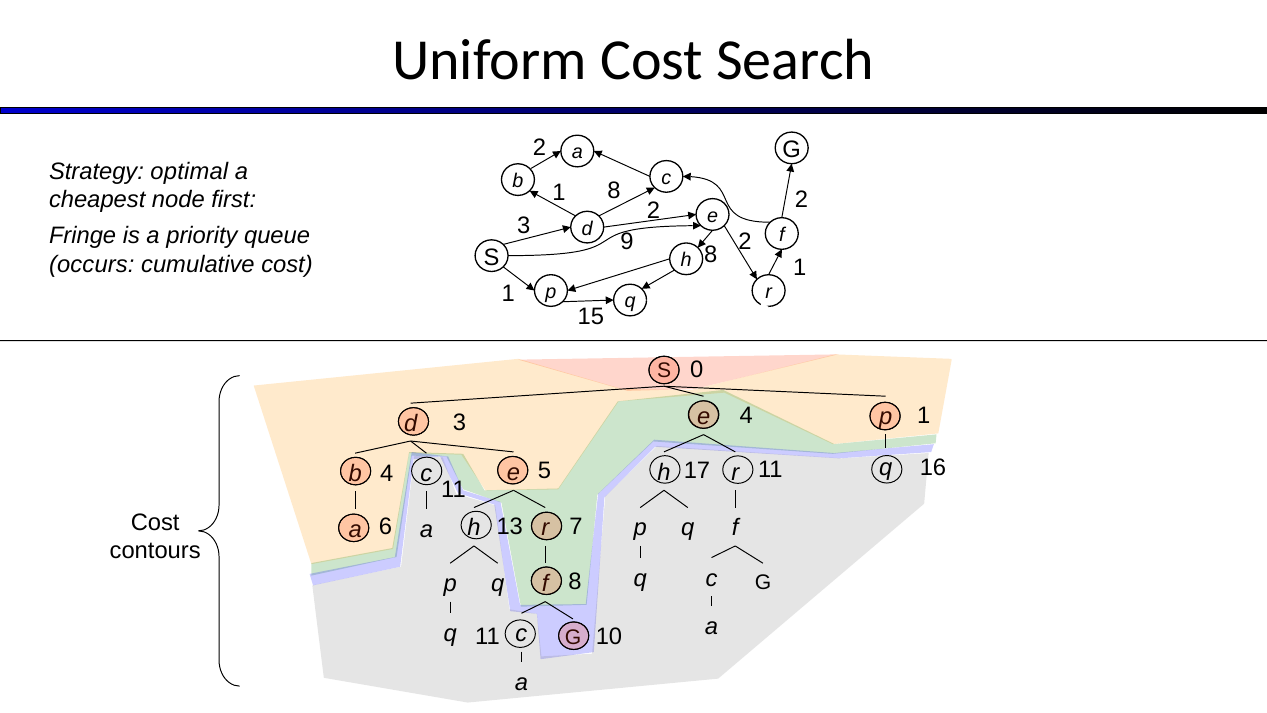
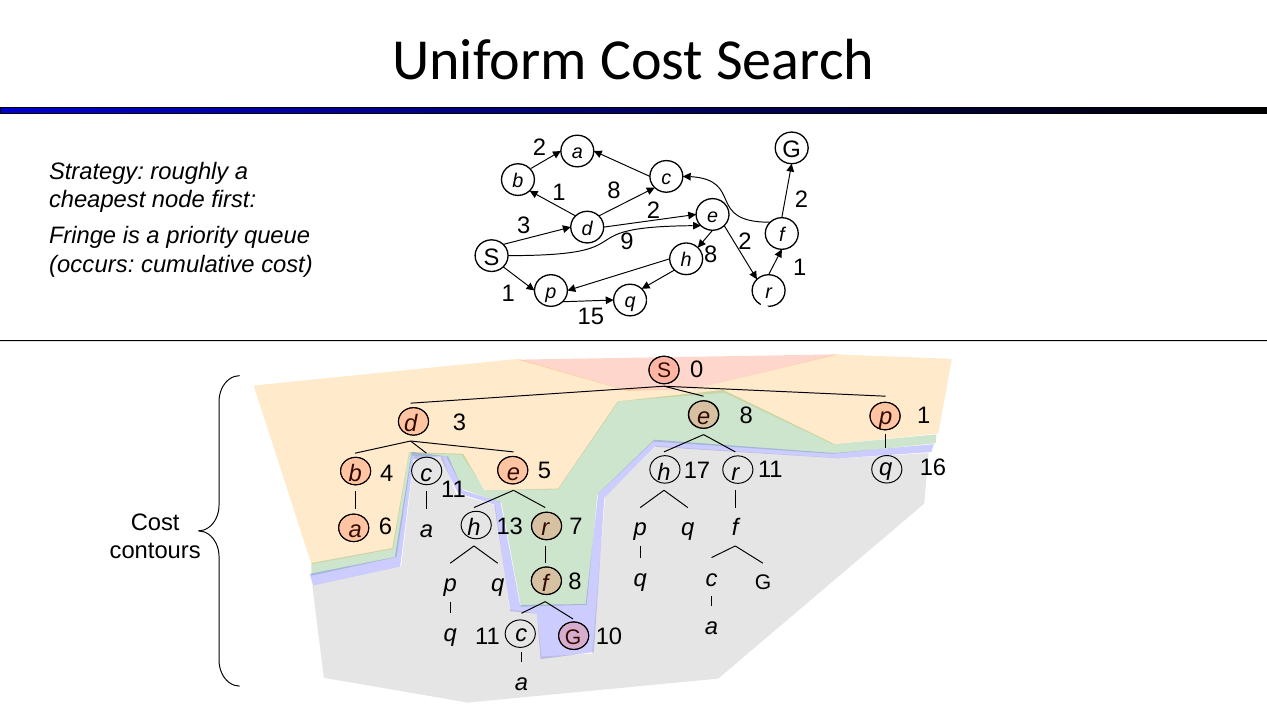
optimal: optimal -> roughly
3 4: 4 -> 8
